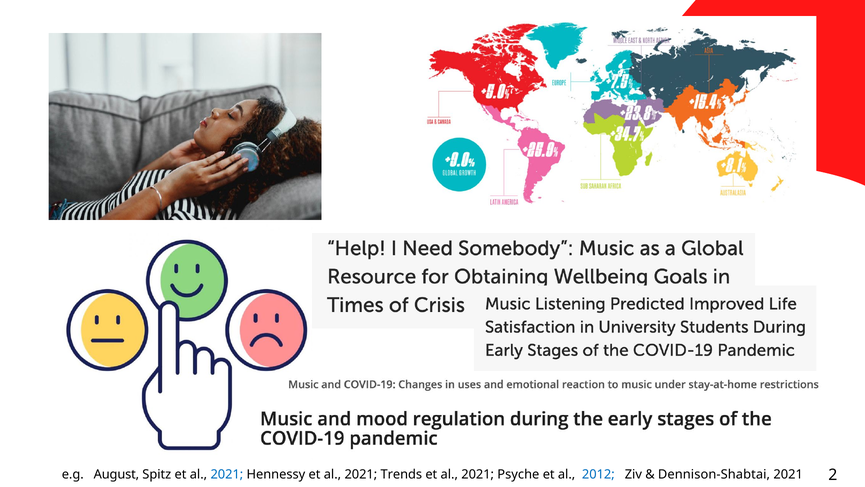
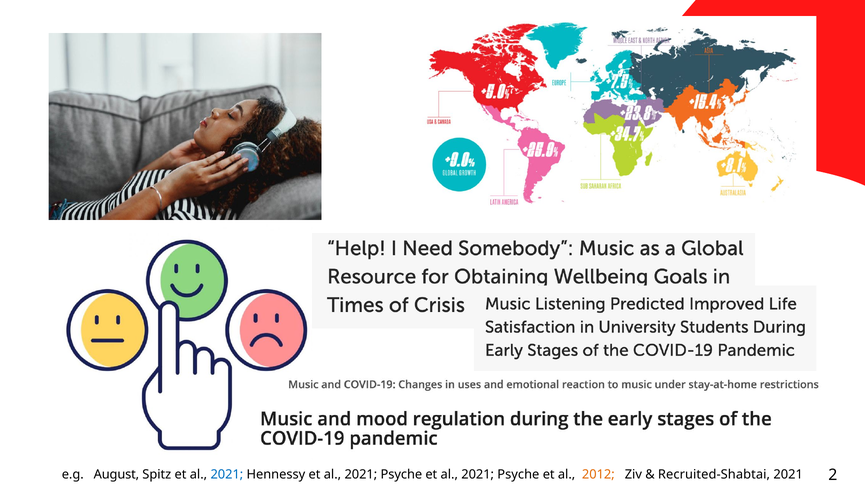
Trends at (401, 474): Trends -> Psyche
2012 colour: blue -> orange
Dennison-Shabtai: Dennison-Shabtai -> Recruited-Shabtai
